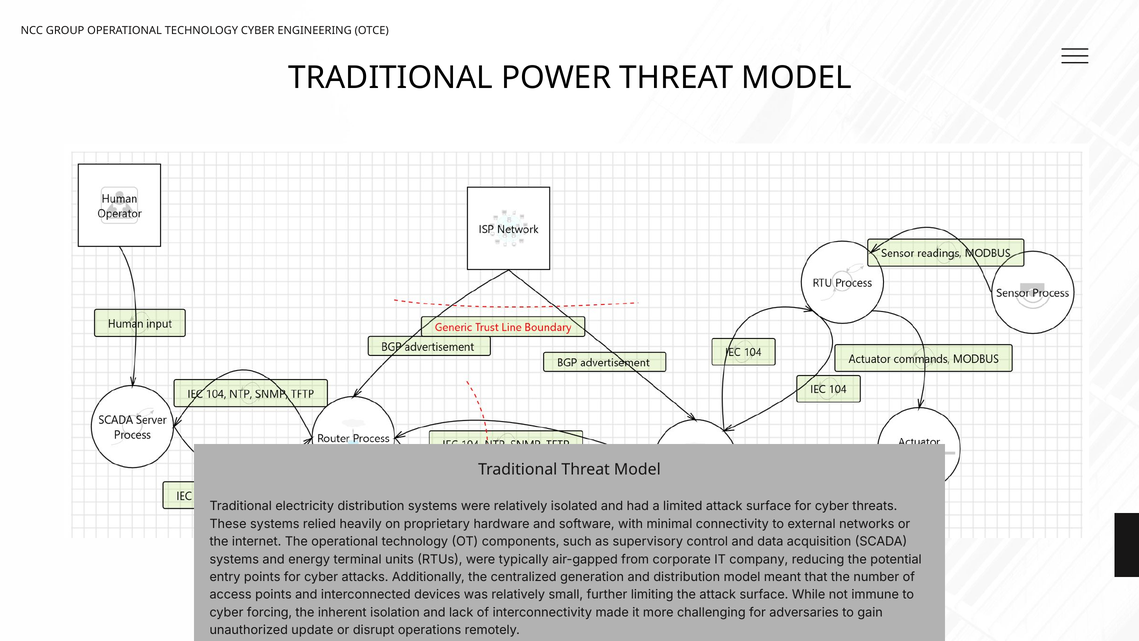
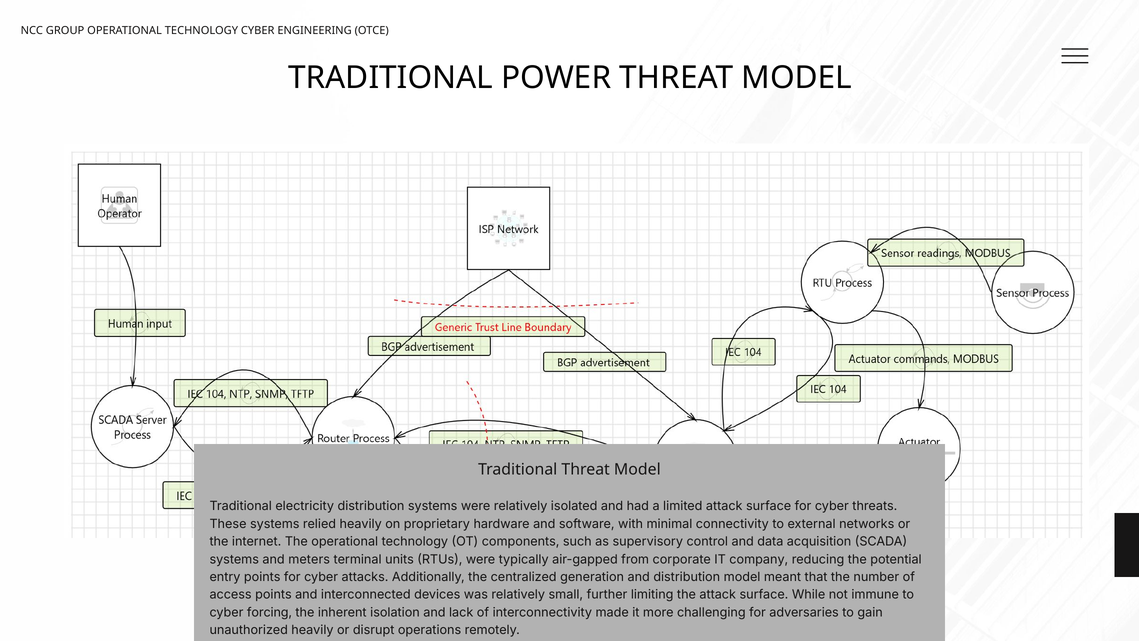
energy: energy -> meters
unauthorized update: update -> heavily
